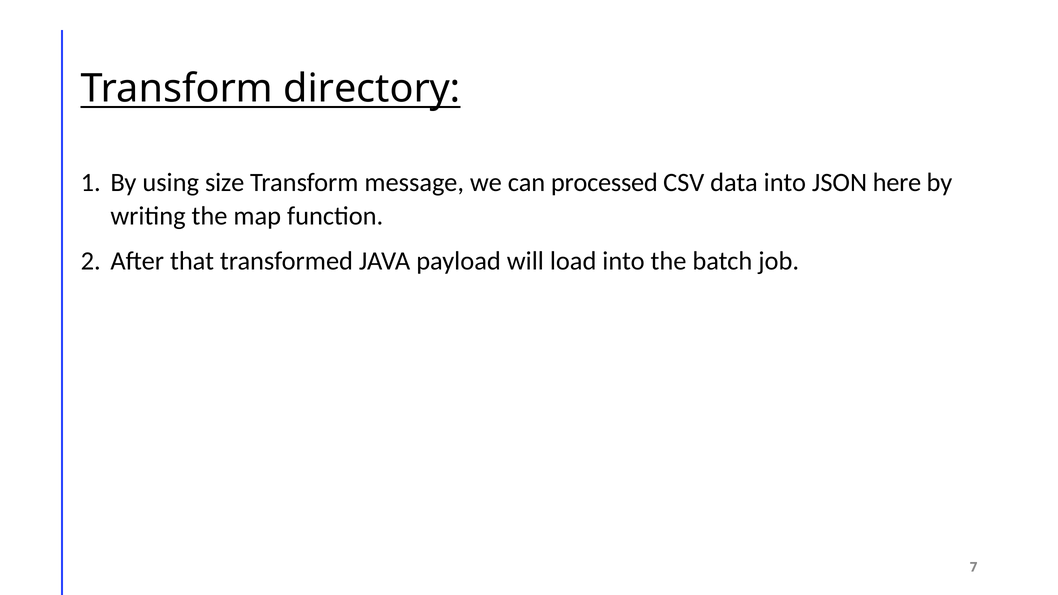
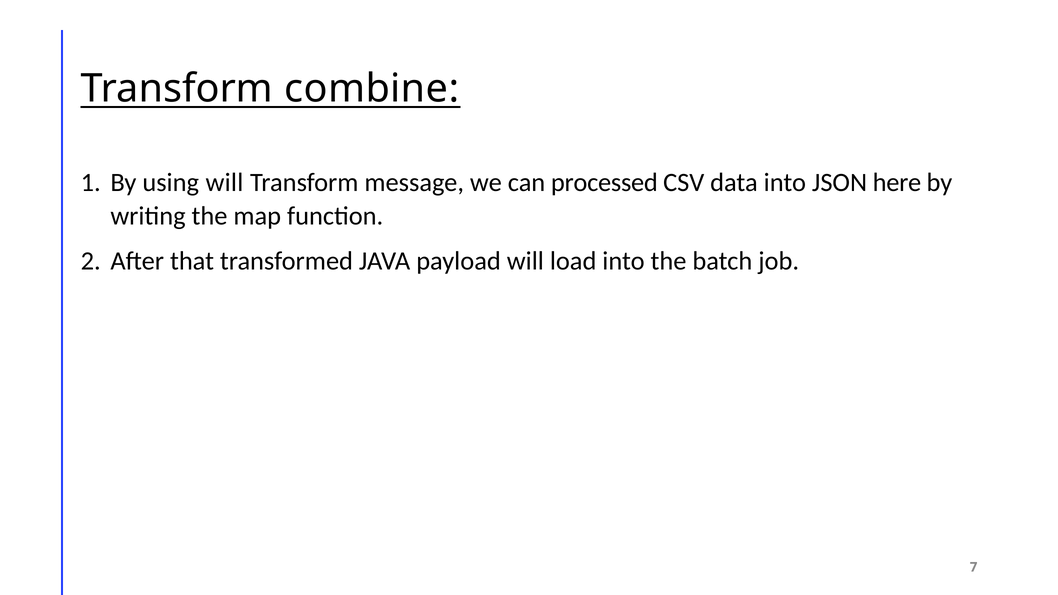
directory: directory -> combine
using size: size -> will
